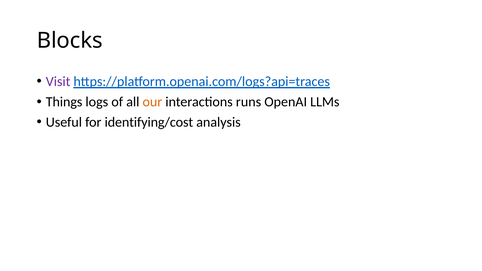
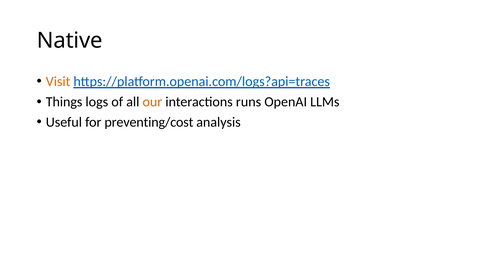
Blocks: Blocks -> Native
Visit colour: purple -> orange
identifying/cost: identifying/cost -> preventing/cost
